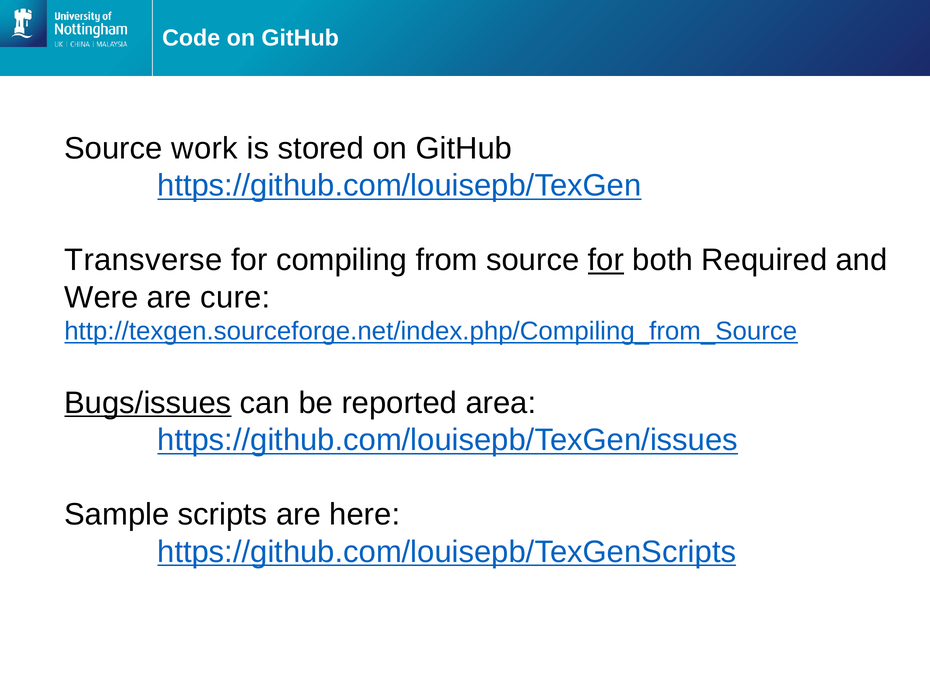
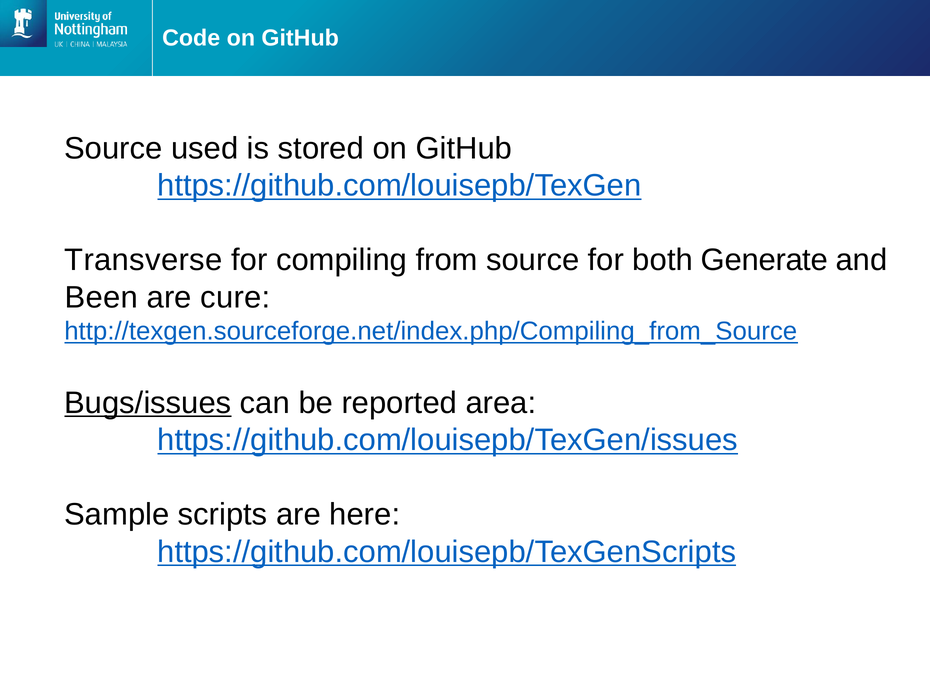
work: work -> used
for at (606, 260) underline: present -> none
Required: Required -> Generate
Were: Were -> Been
